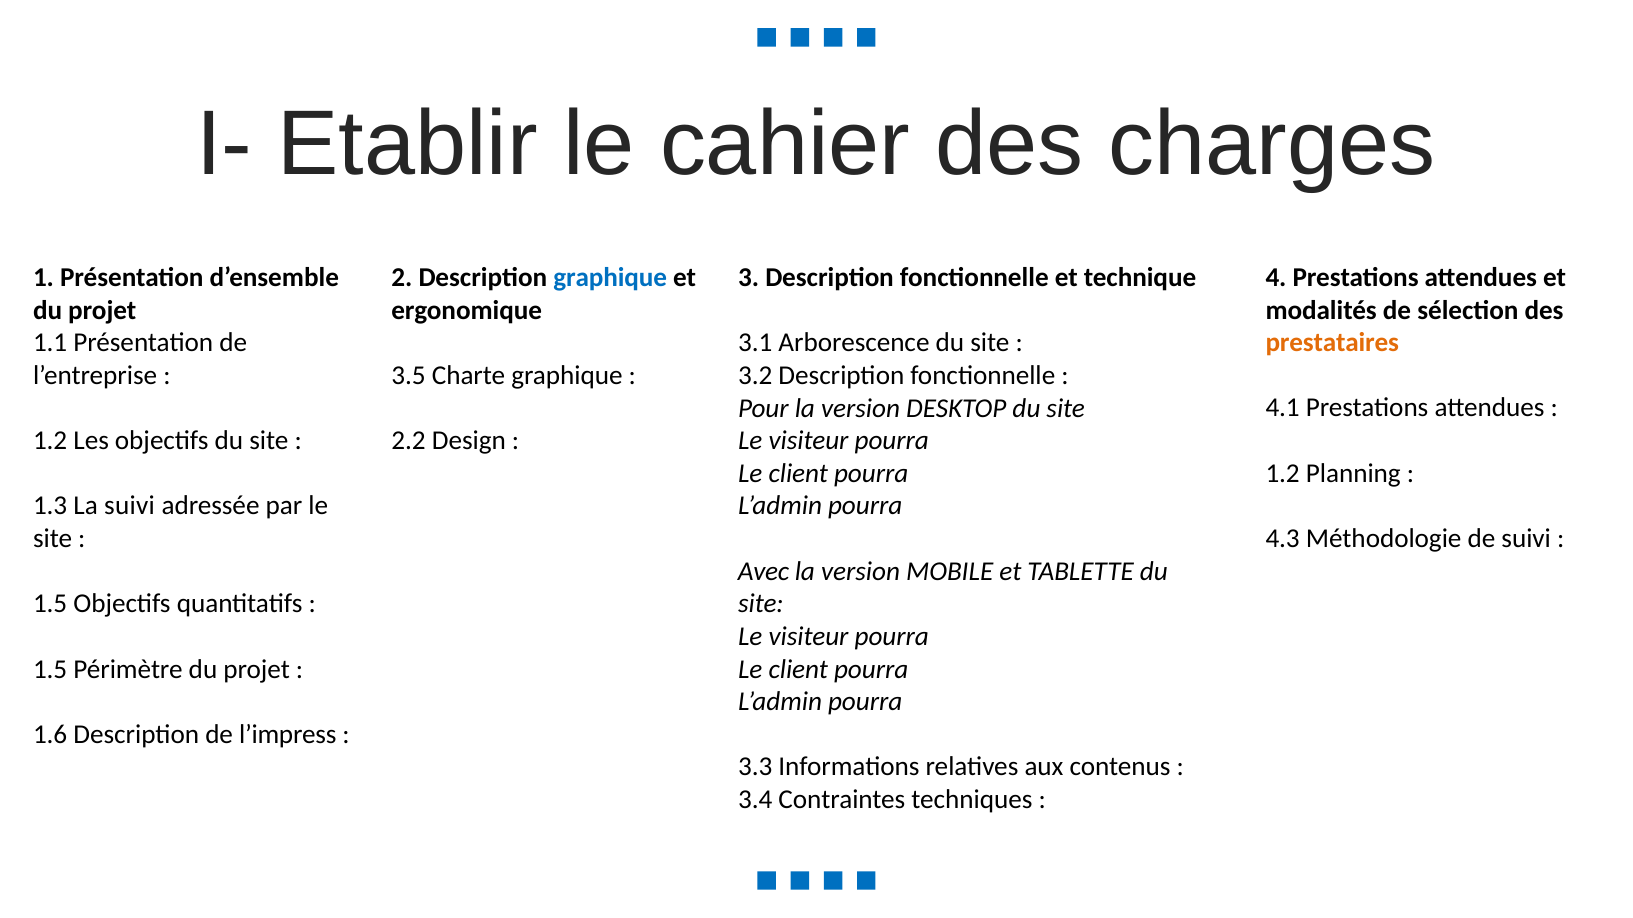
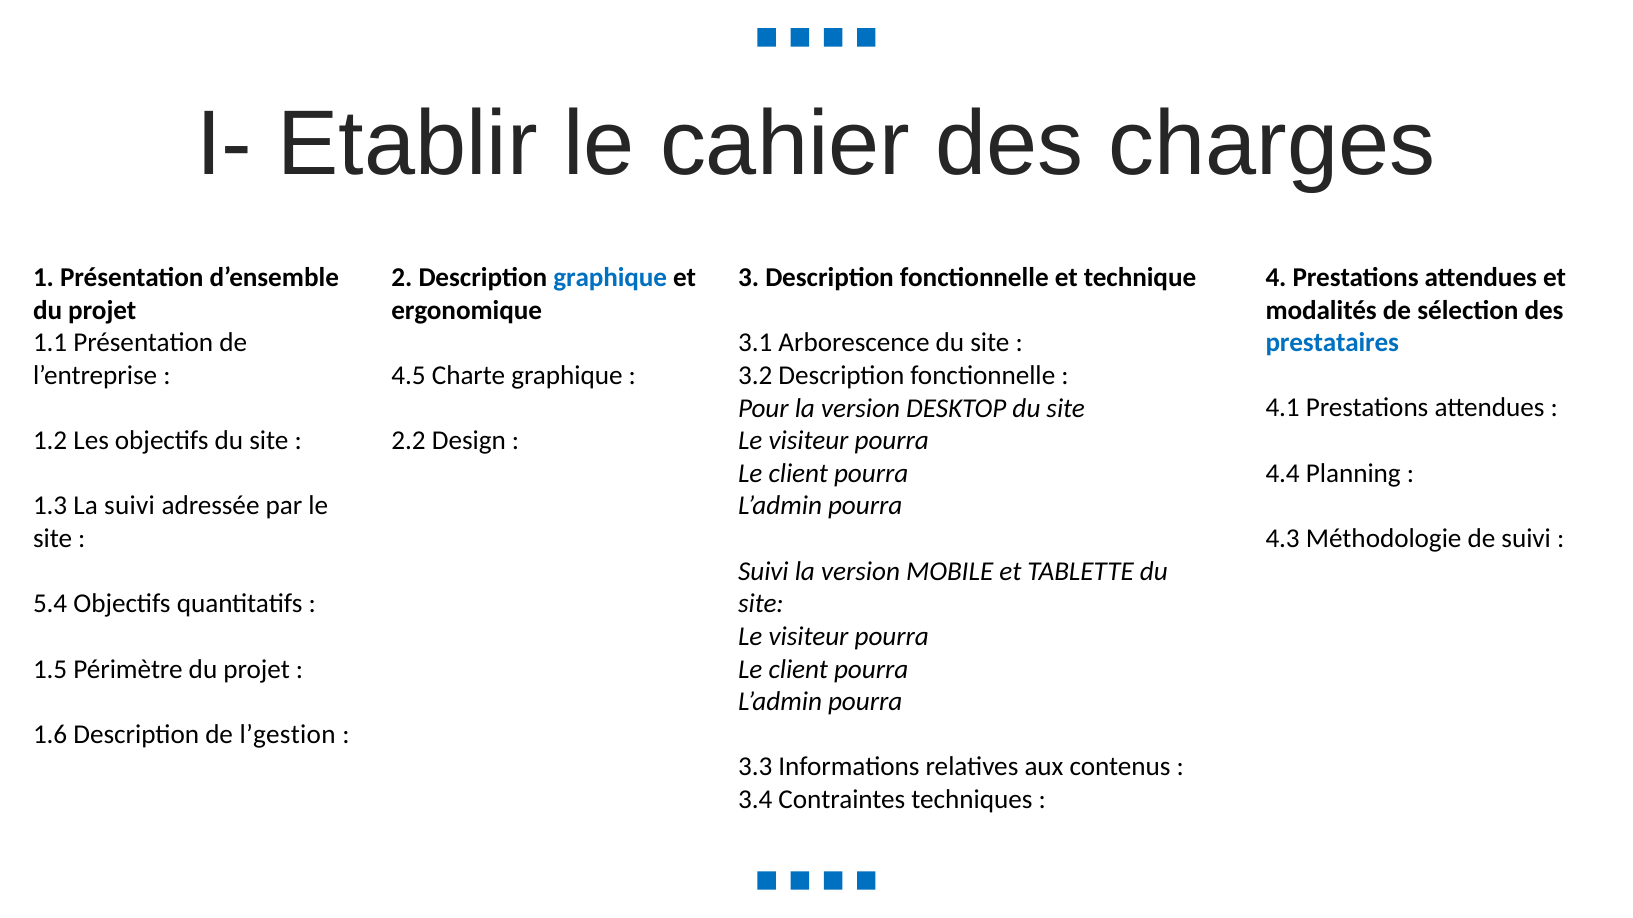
prestataires colour: orange -> blue
3.5: 3.5 -> 4.5
1.2 at (1283, 474): 1.2 -> 4.4
Avec at (764, 572): Avec -> Suivi
1.5 at (50, 604): 1.5 -> 5.4
l’impress: l’impress -> l’gestion
